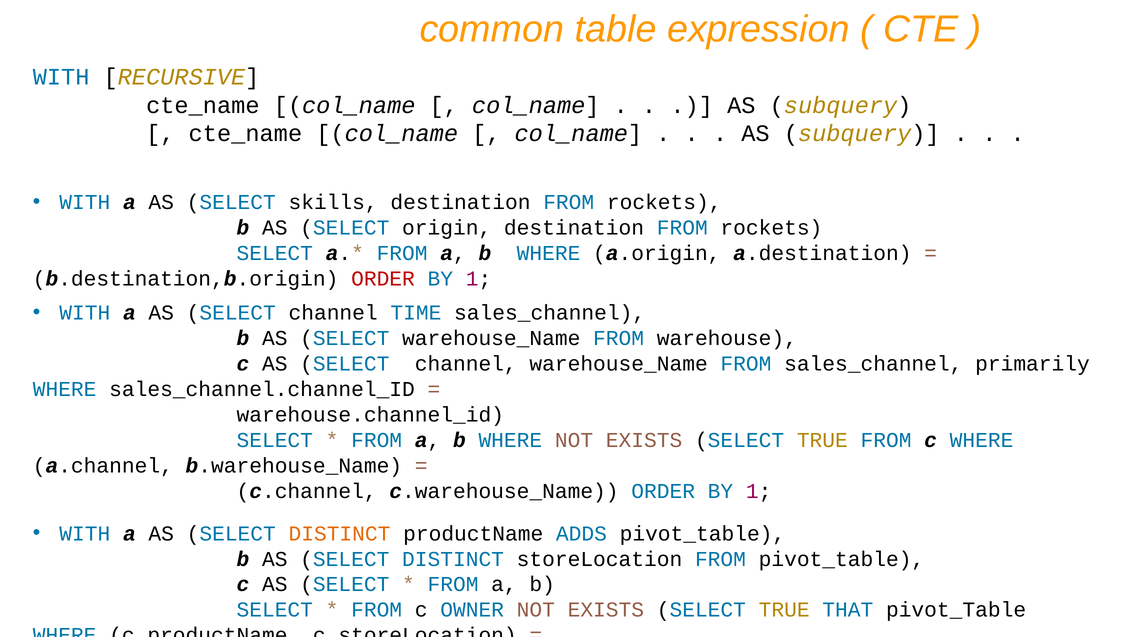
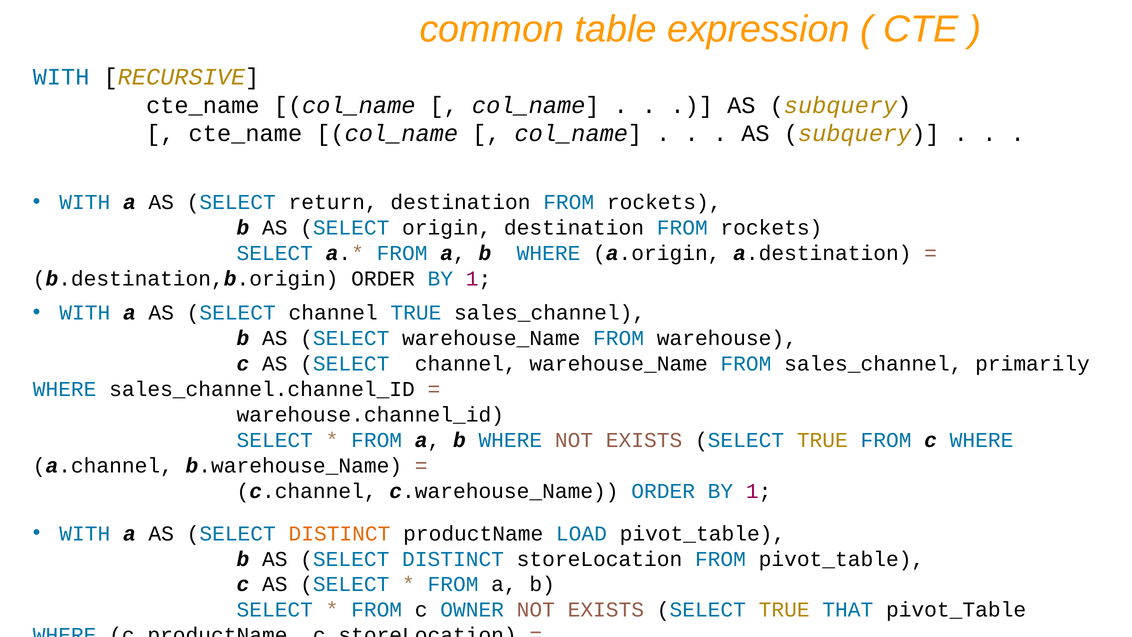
skills: skills -> return
ORDER at (383, 279) colour: red -> black
channel TIME: TIME -> TRUE
ADDS: ADDS -> LOAD
